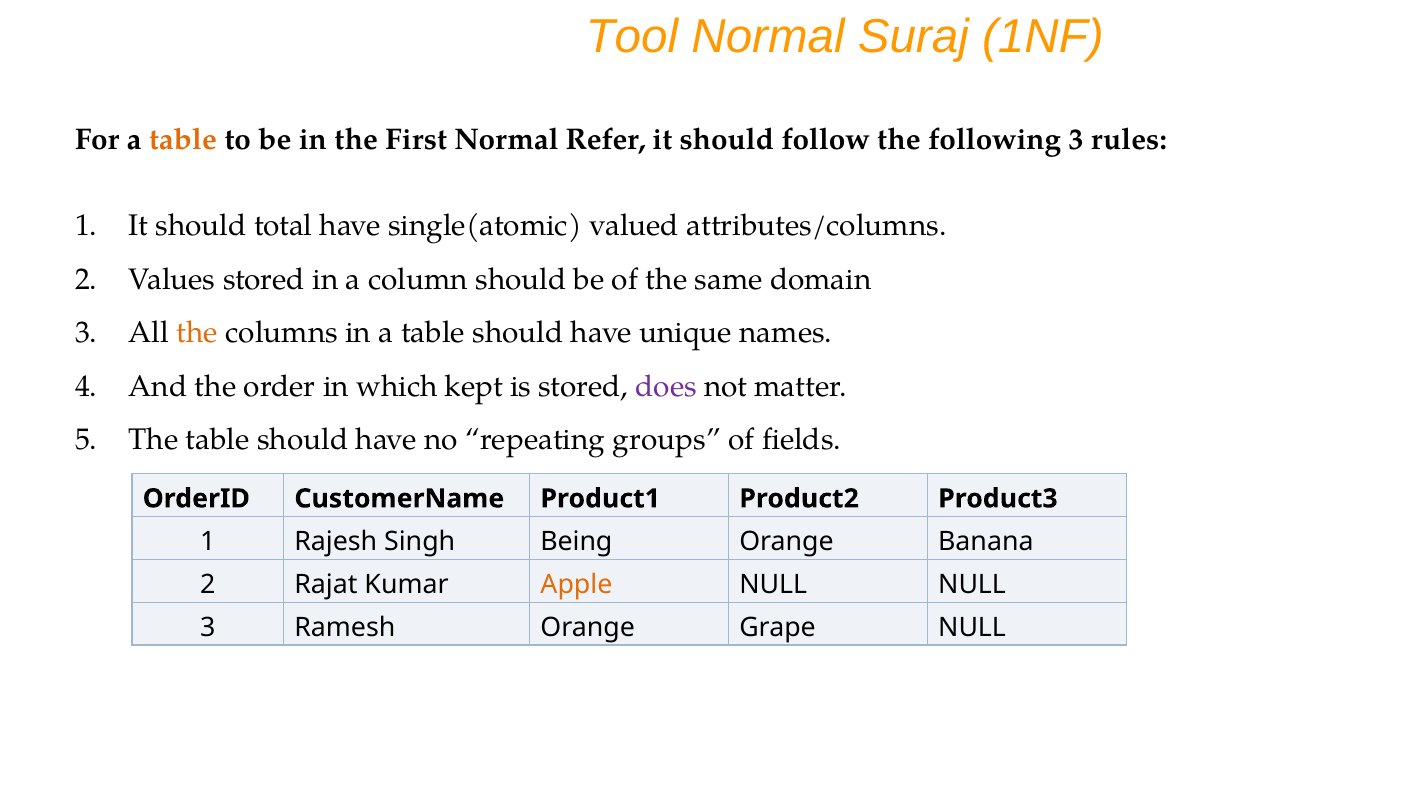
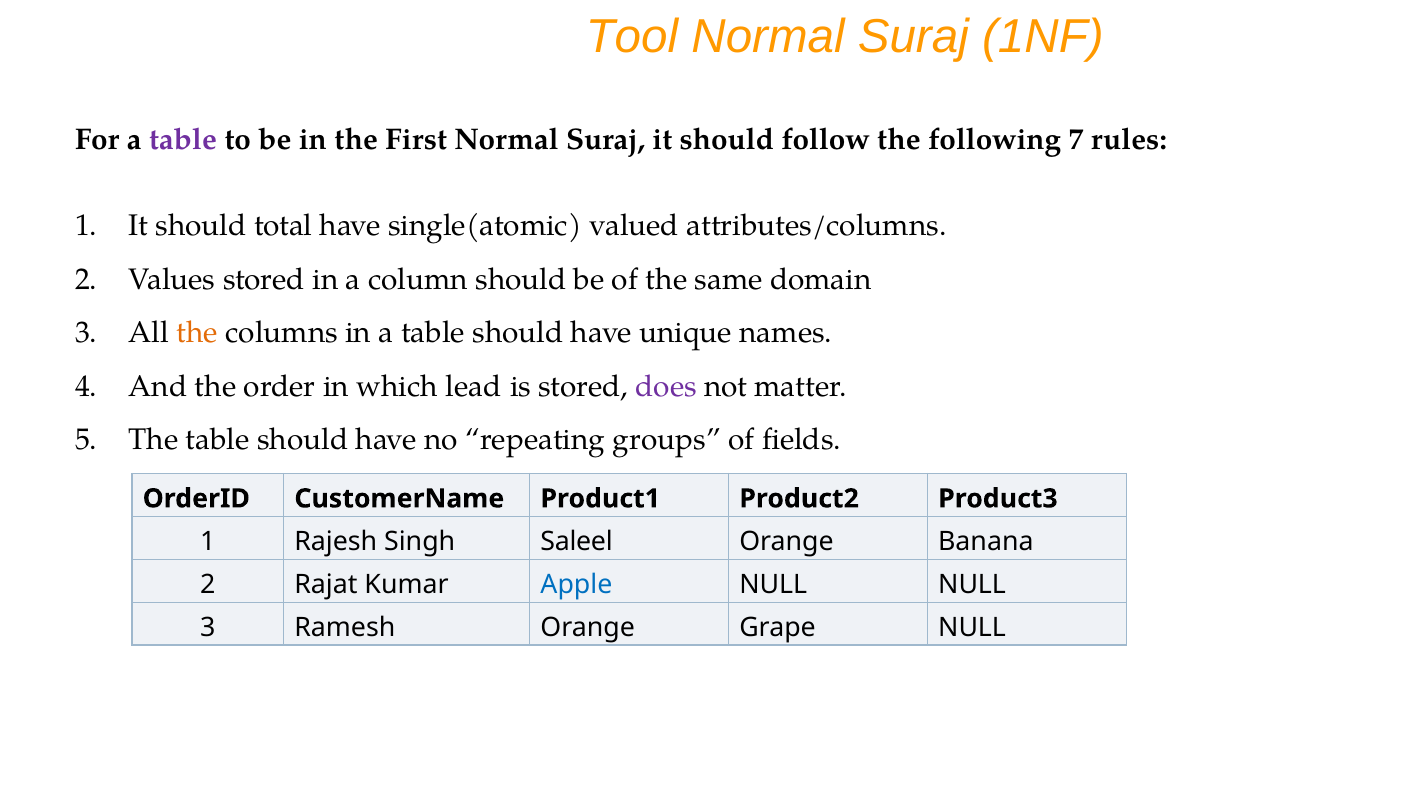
table at (183, 140) colour: orange -> purple
First Normal Refer: Refer -> Suraj
following 3: 3 -> 7
kept: kept -> lead
Being: Being -> Saleel
Apple colour: orange -> blue
